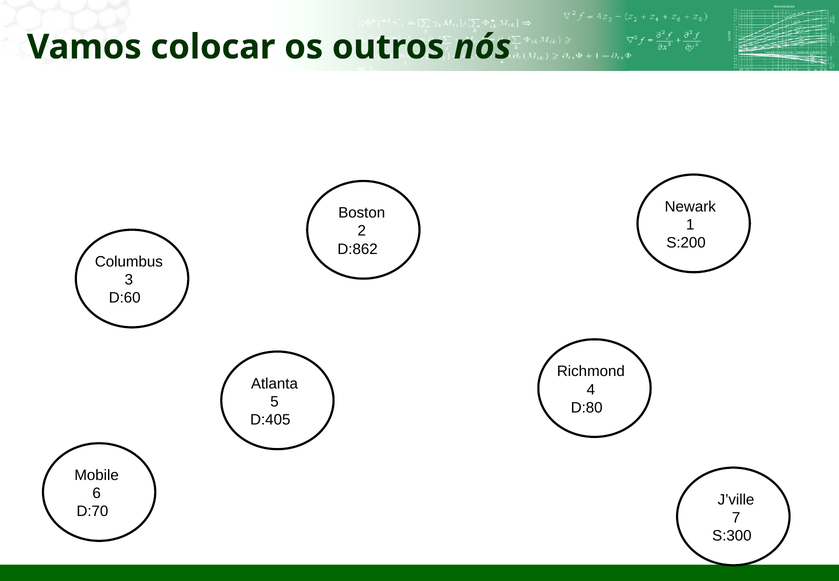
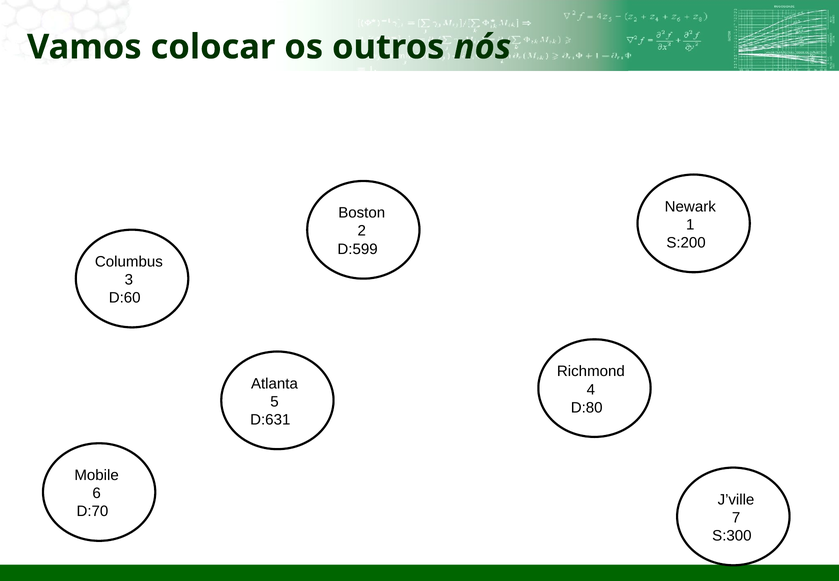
D:862: D:862 -> D:599
D:405: D:405 -> D:631
